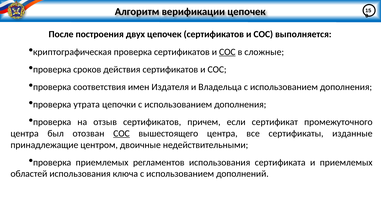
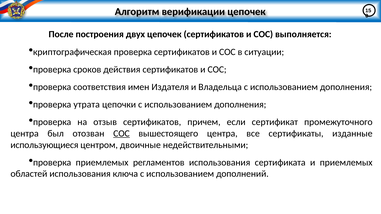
СОС at (227, 52) underline: present -> none
сложные: сложные -> ситуации
принадлежащие: принадлежащие -> использующиеся
